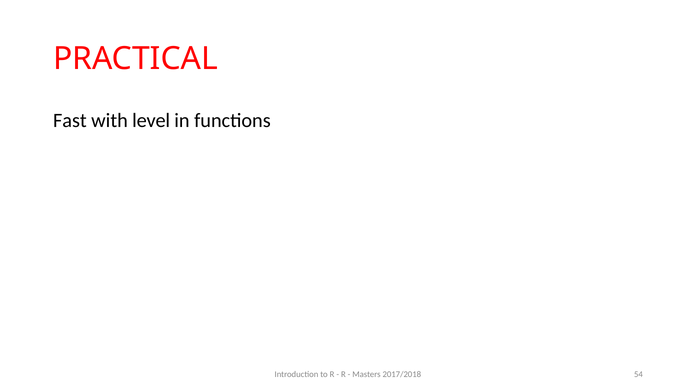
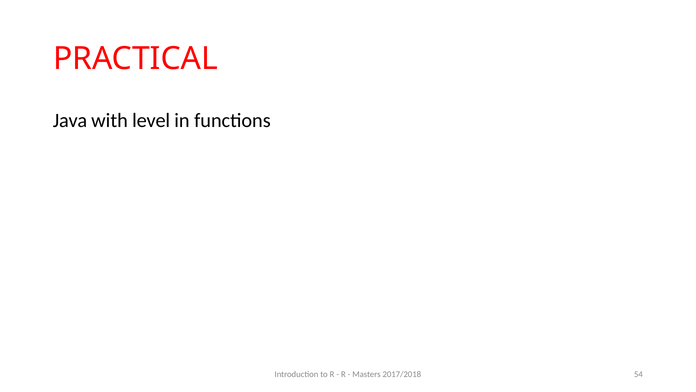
Fast: Fast -> Java
